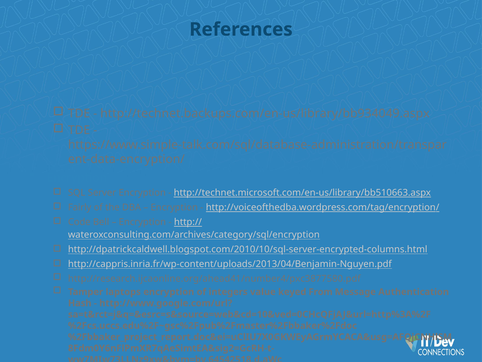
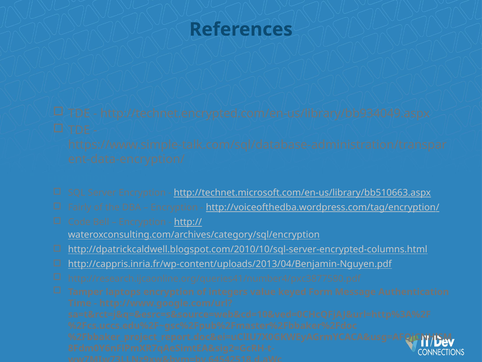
http://technet.backups.com/en-us/library/bb934049.aspx: http://technet.backups.com/en-us/library/bb934049.aspx -> http://technet.encrypted.com/en-us/library/bb934049.aspx
http://research.ijcaonline.org/ahead41/number4/pxc3877580.pdf: http://research.ijcaonline.org/ahead41/number4/pxc3877580.pdf -> http://research.ijcaonline.org/queries41/number4/pxc3877580.pdf
From: From -> Form
Hash: Hash -> Time
